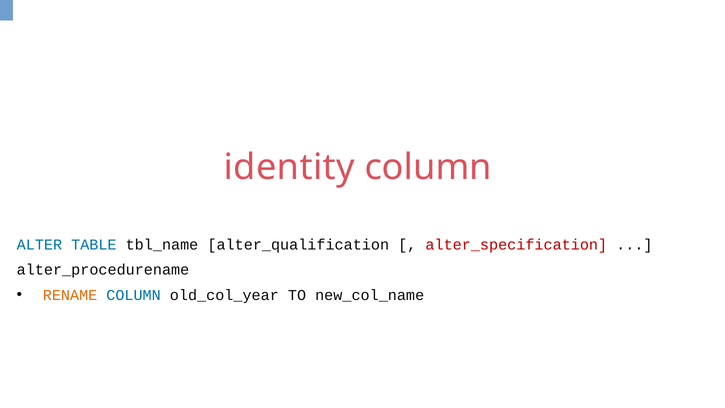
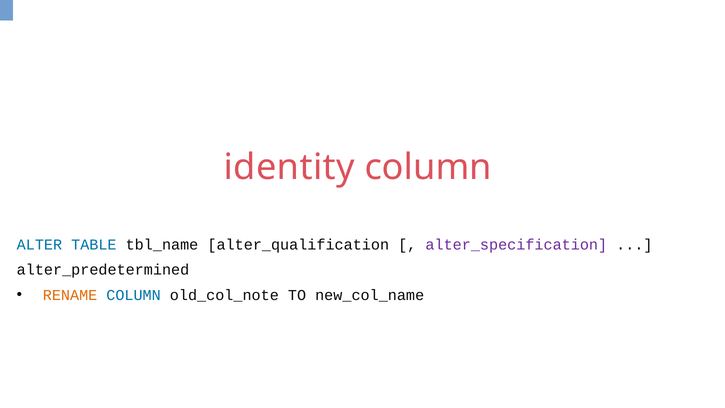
alter_specification colour: red -> purple
alter_procedurename: alter_procedurename -> alter_predetermined
old_col_year: old_col_year -> old_col_note
